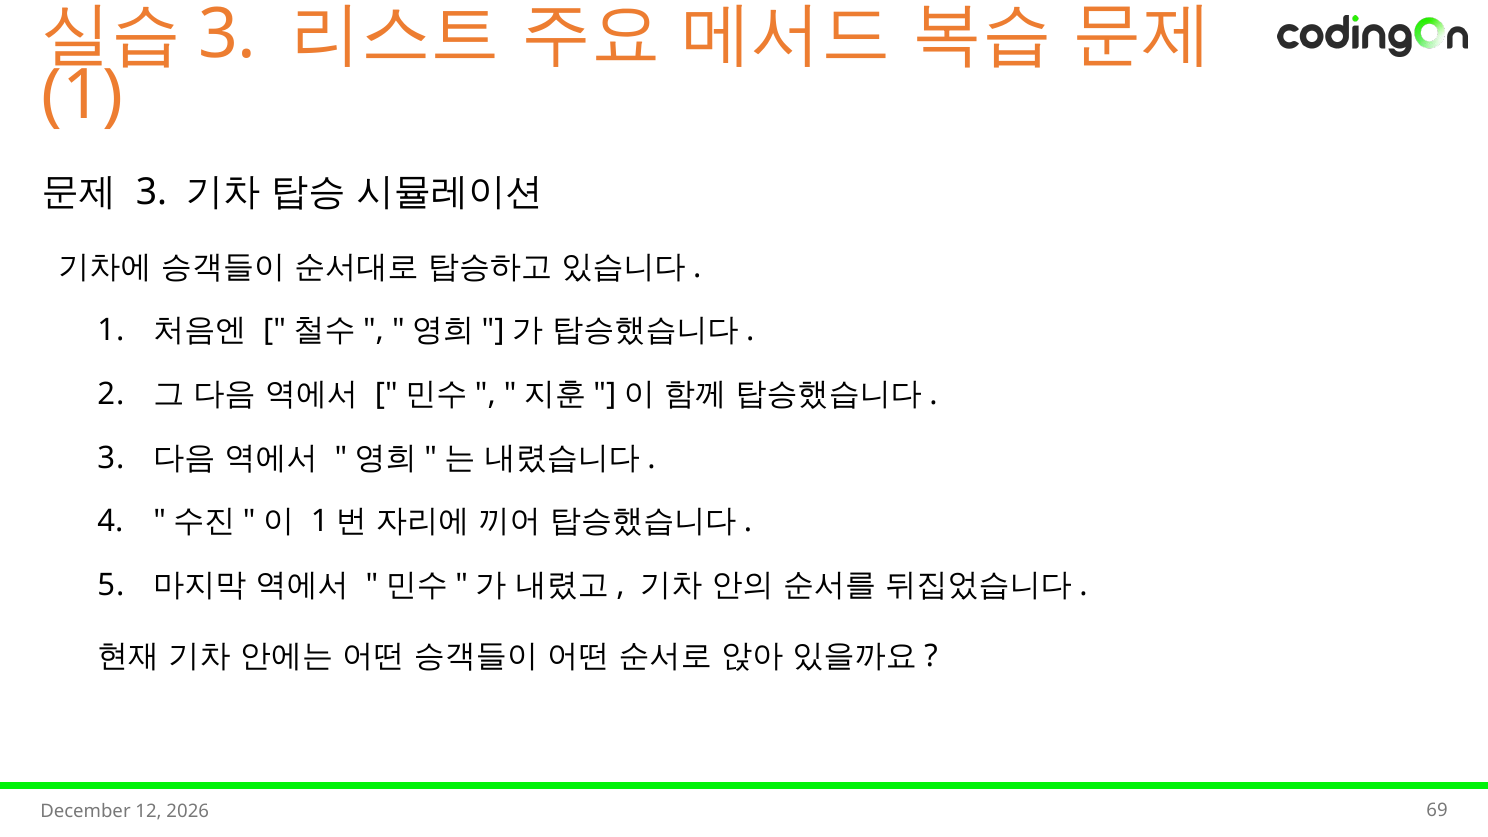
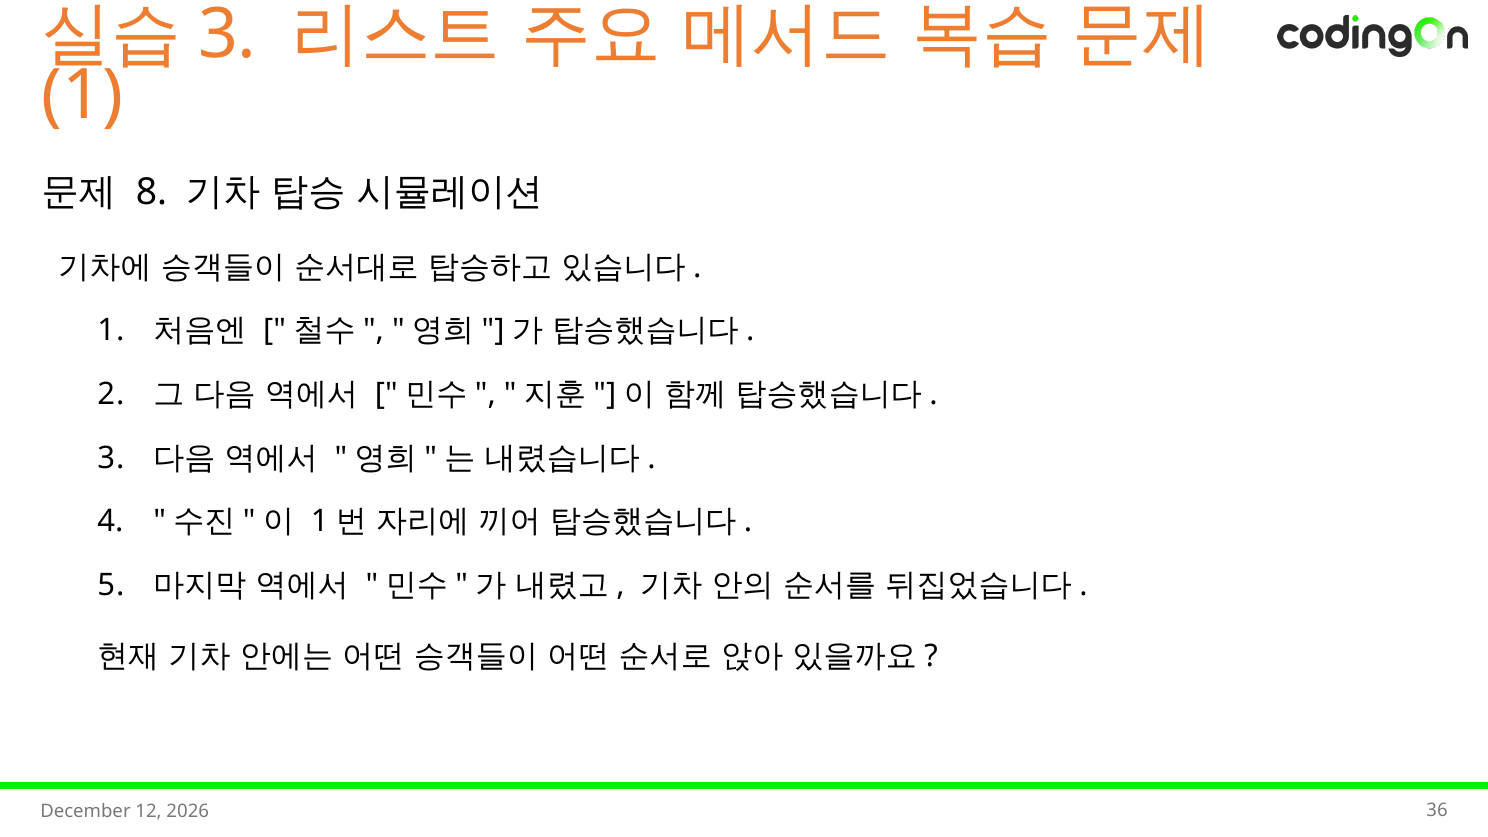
3 at (152, 193): 3 -> 8
69: 69 -> 36
